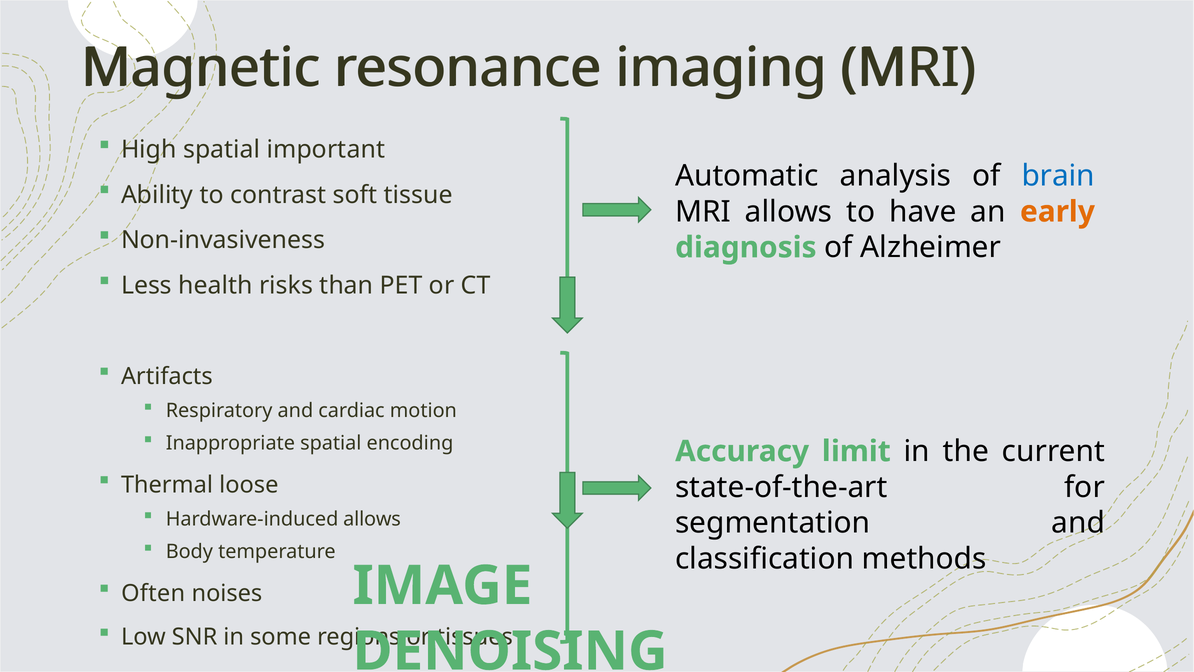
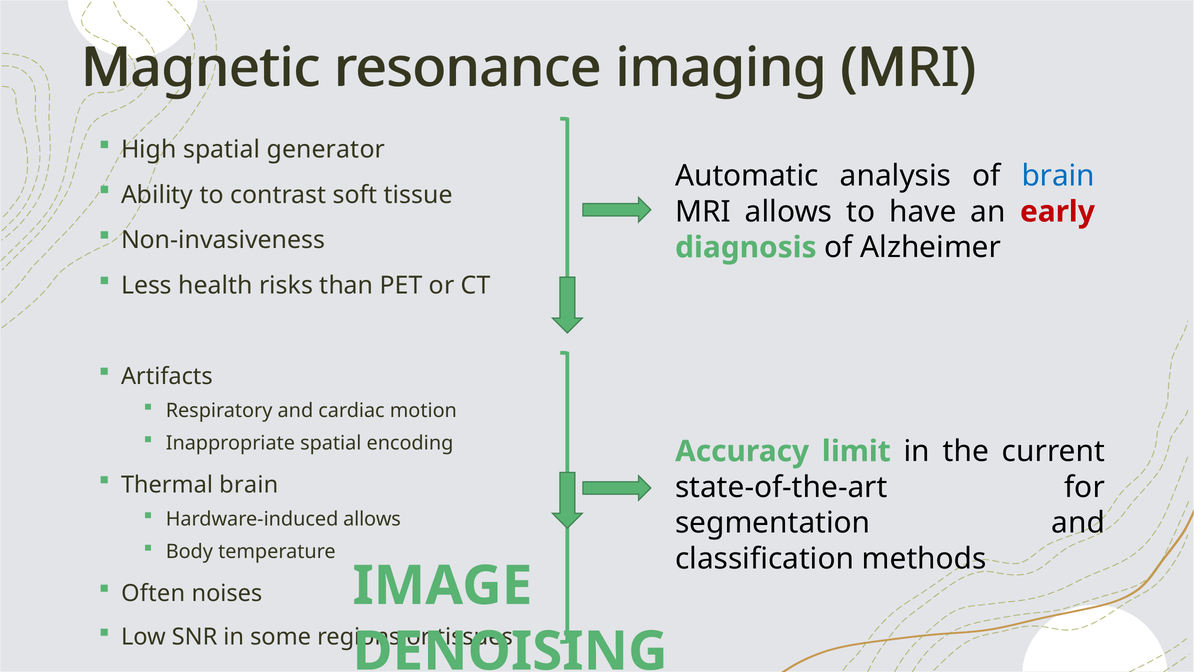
important: important -> generator
early colour: orange -> red
Thermal loose: loose -> brain
